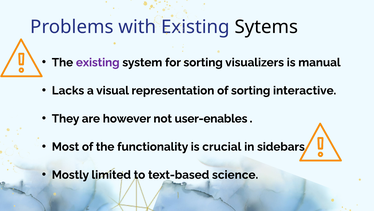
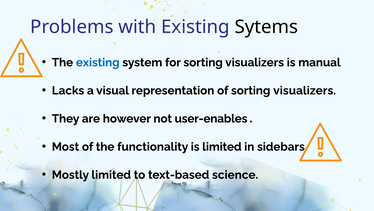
existing at (98, 62) colour: purple -> blue
of sorting interactive: interactive -> visualizers
is crucial: crucial -> limited
